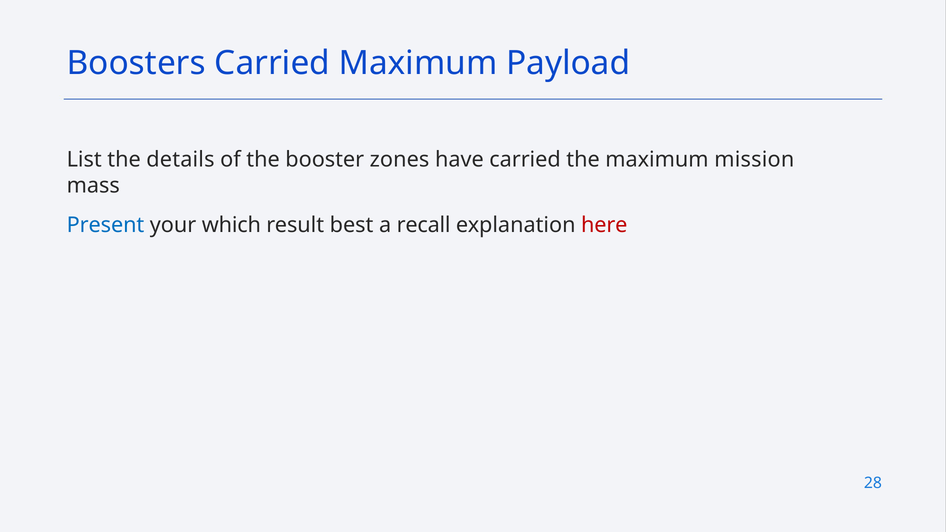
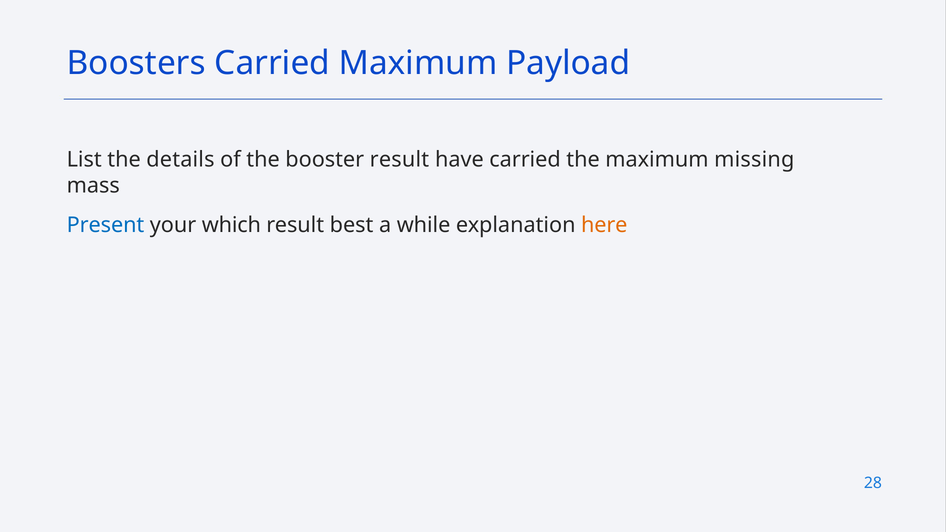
booster zones: zones -> result
mission: mission -> missing
recall: recall -> while
here colour: red -> orange
